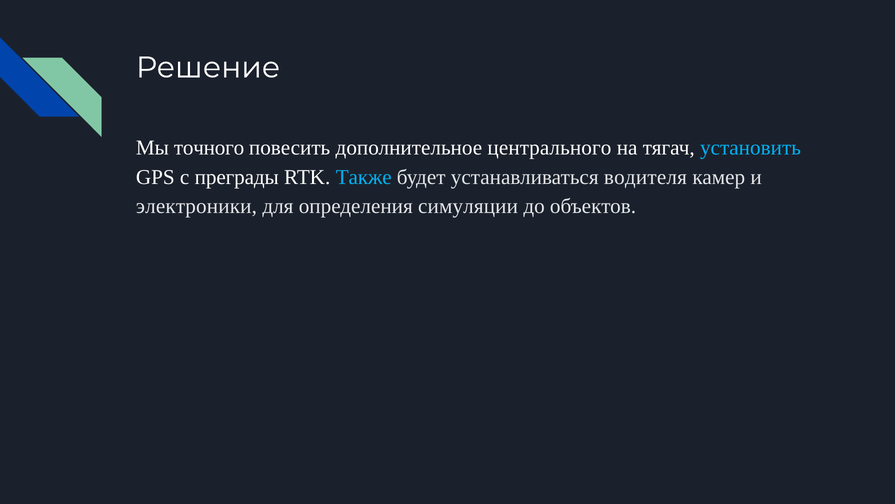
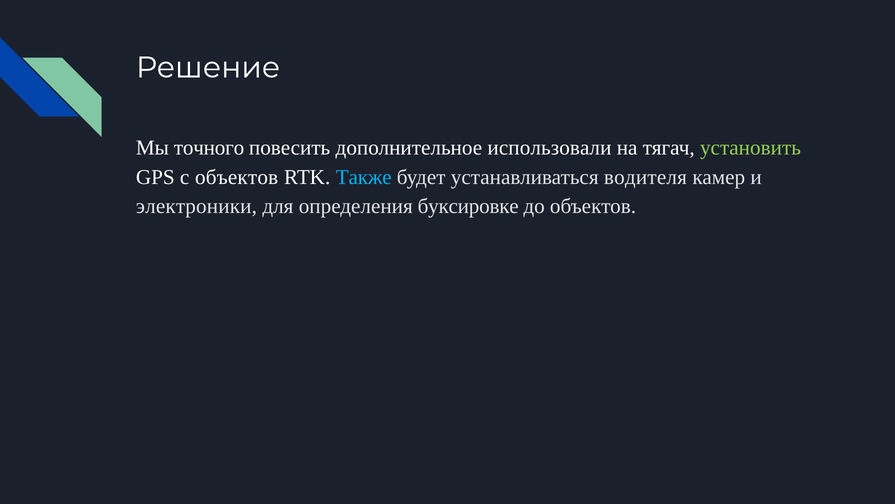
центрального: центрального -> использовали
установить colour: light blue -> light green
с преграды: преграды -> объектов
симуляции: симуляции -> буксировке
